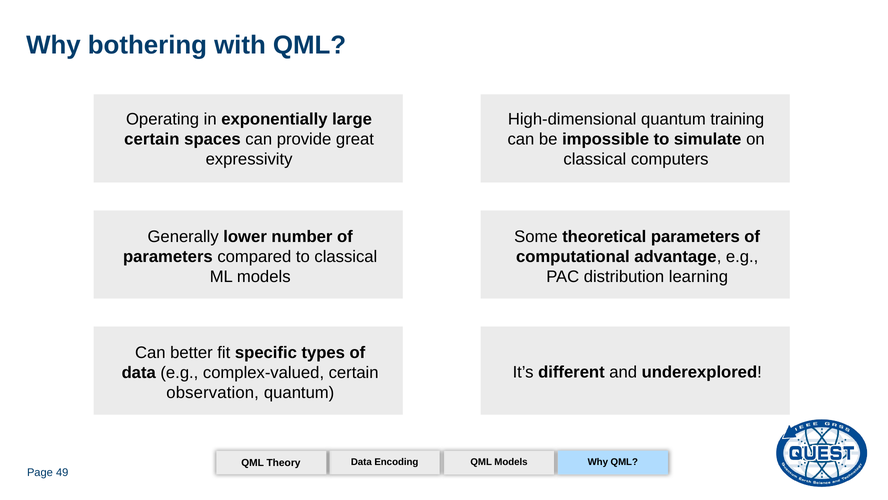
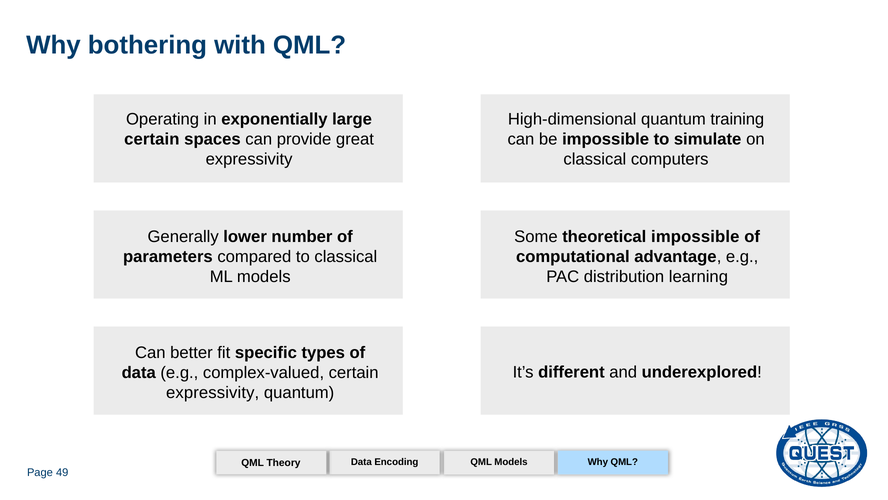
theoretical parameters: parameters -> impossible
observation at (213, 392): observation -> expressivity
